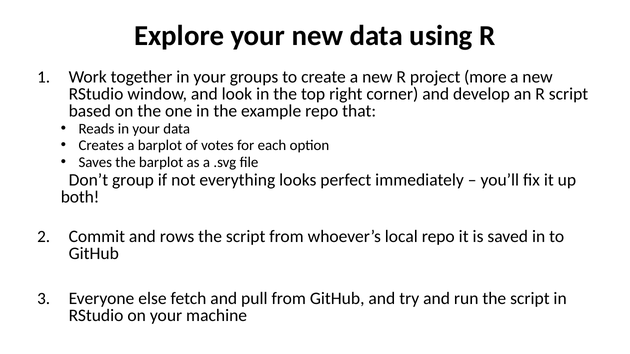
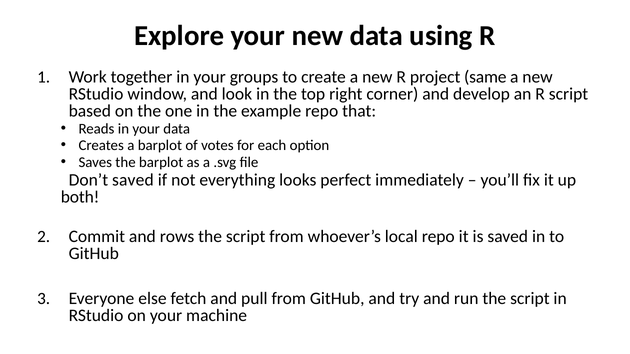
more: more -> same
Don’t group: group -> saved
